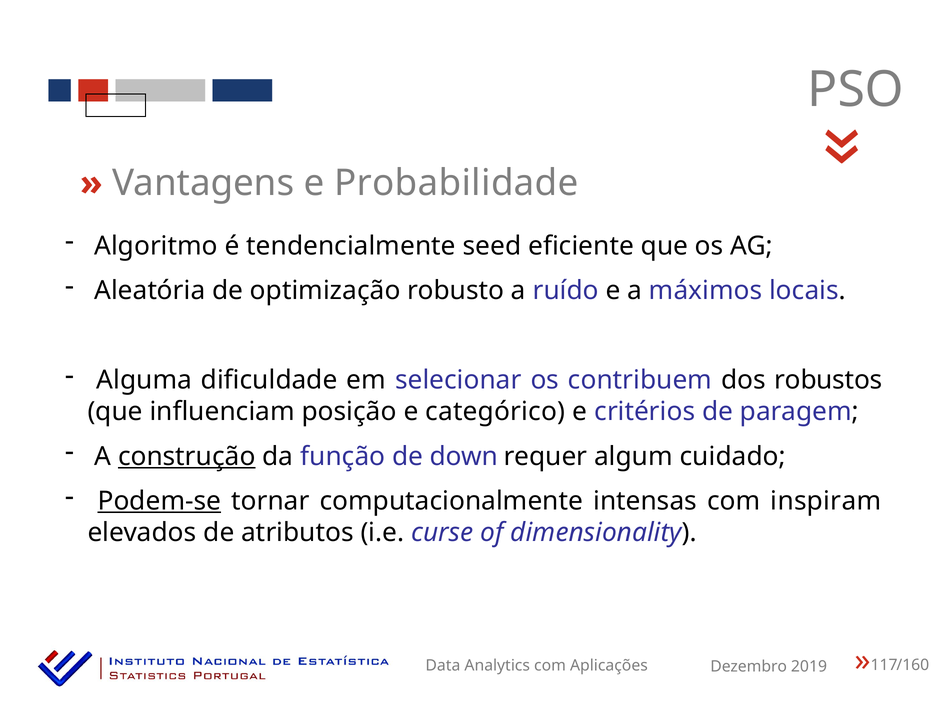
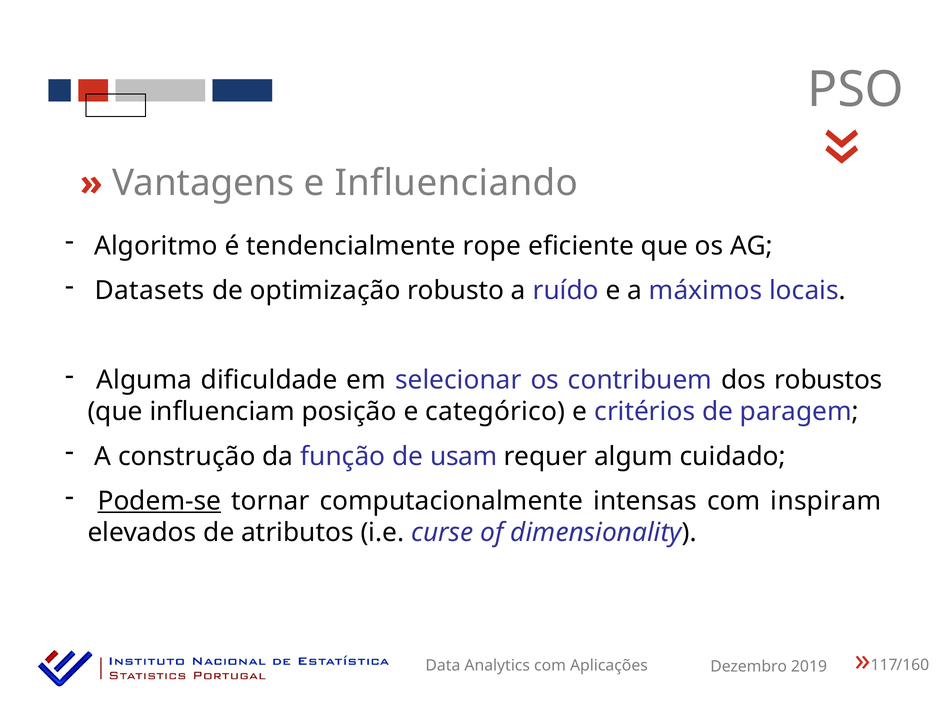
Probabilidade: Probabilidade -> Influenciando
seed: seed -> rope
Aleatória: Aleatória -> Datasets
construção underline: present -> none
down: down -> usam
